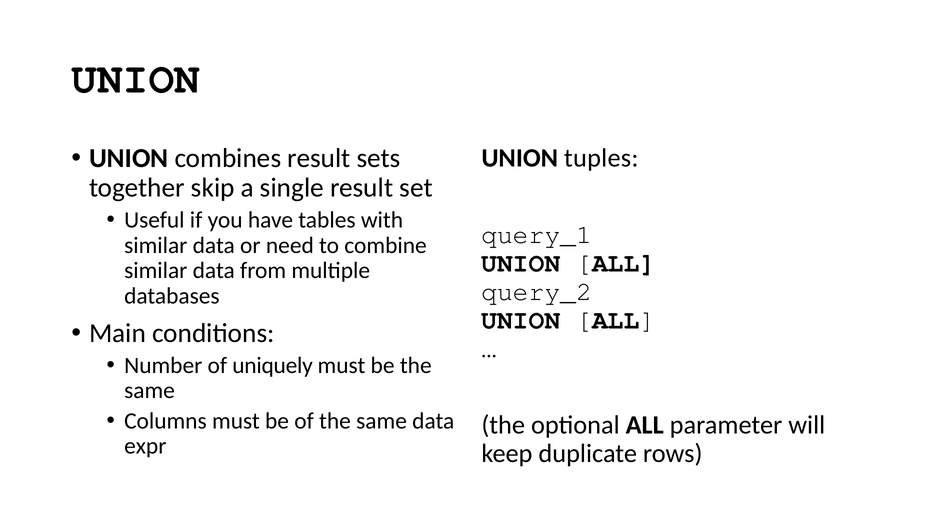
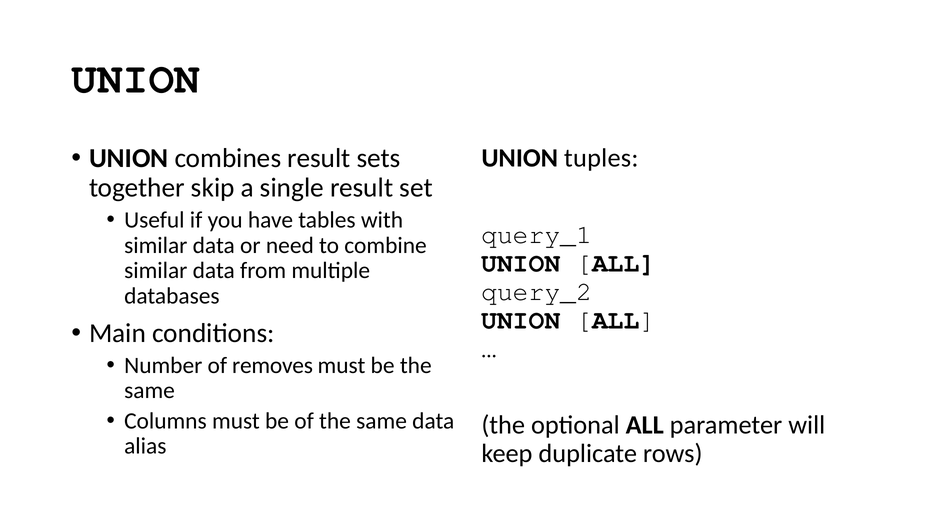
uniquely: uniquely -> removes
expr: expr -> alias
